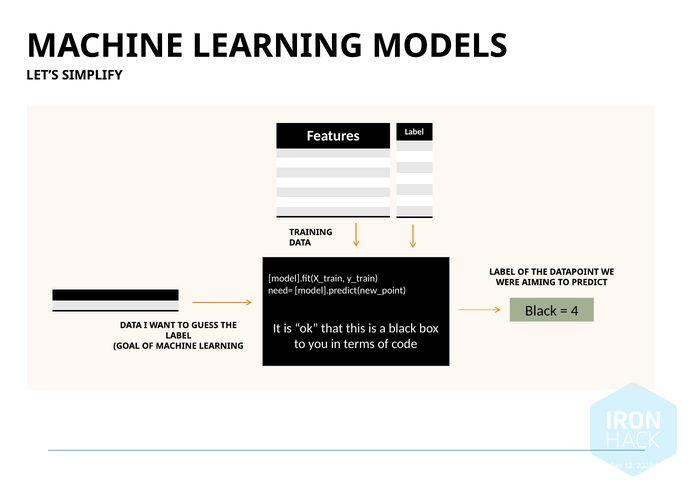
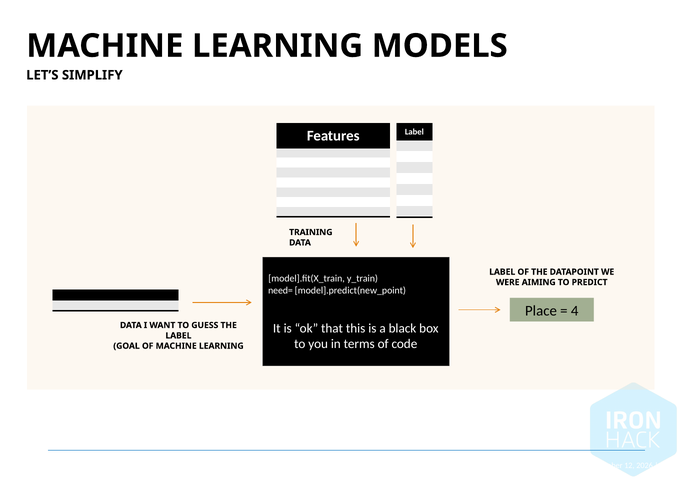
Black at (541, 311): Black -> Place
